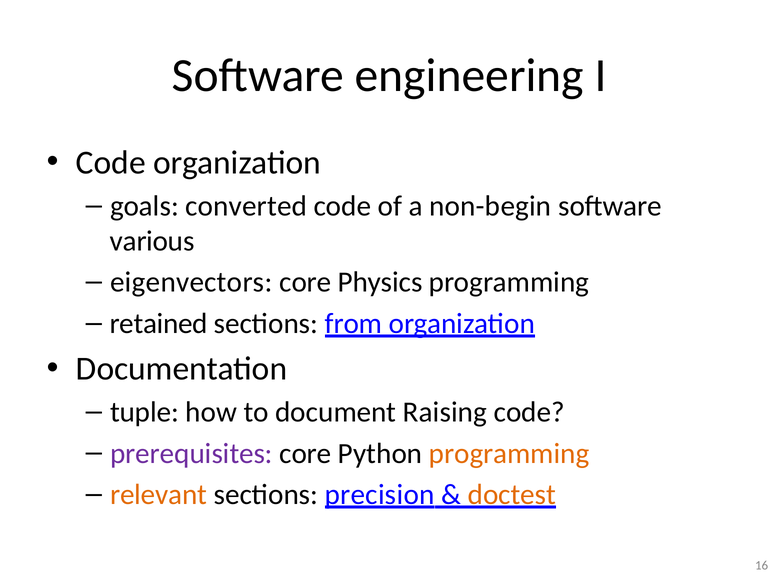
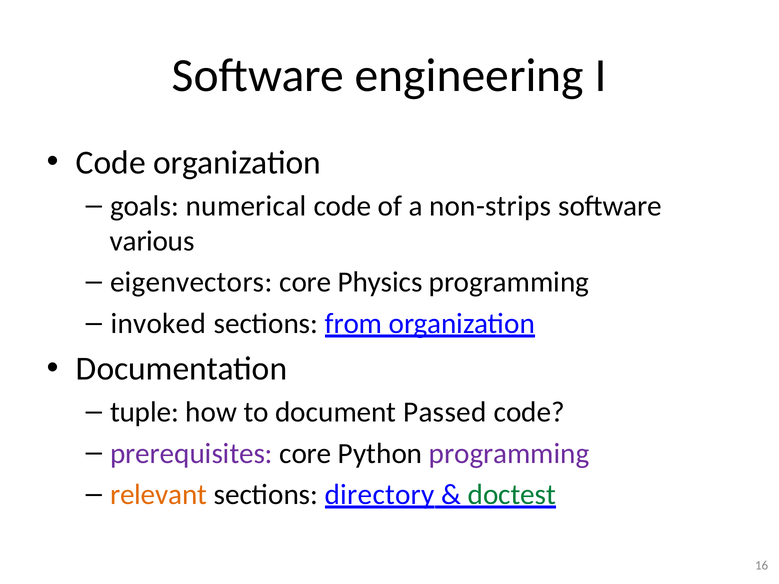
converted: converted -> numerical
non-begin: non-begin -> non-strips
retained: retained -> invoked
Raising: Raising -> Passed
programming at (509, 454) colour: orange -> purple
precision: precision -> directory
doctest colour: orange -> green
